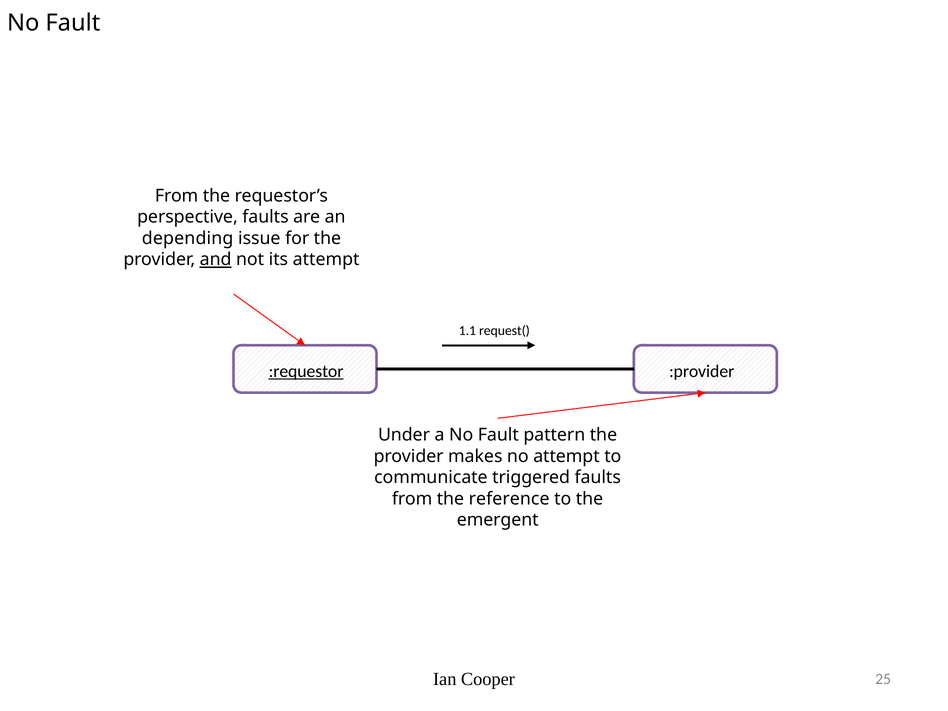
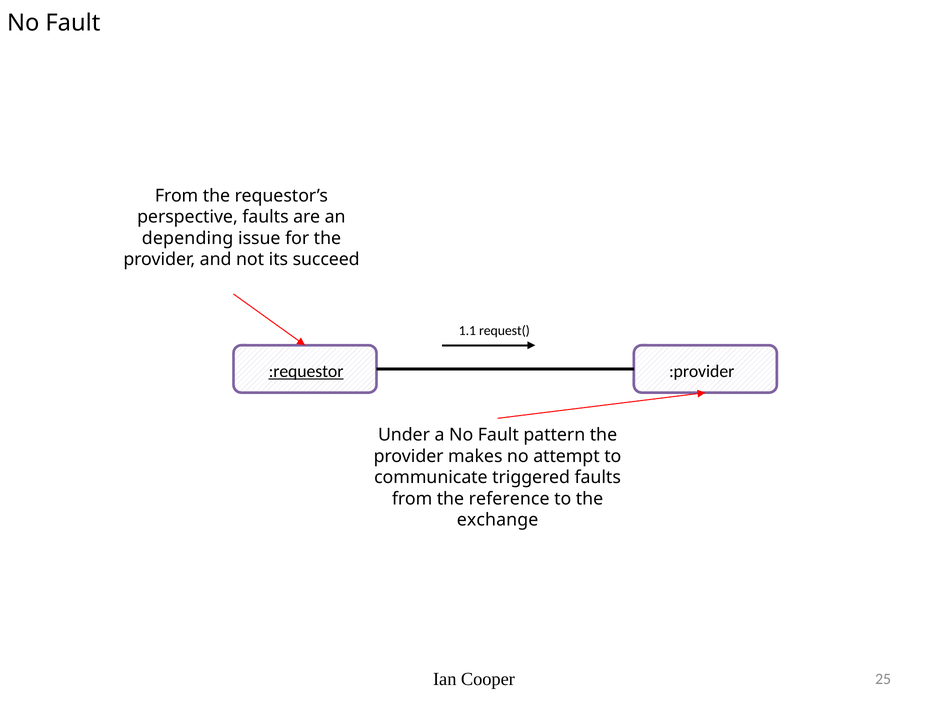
and underline: present -> none
its attempt: attempt -> succeed
emergent: emergent -> exchange
